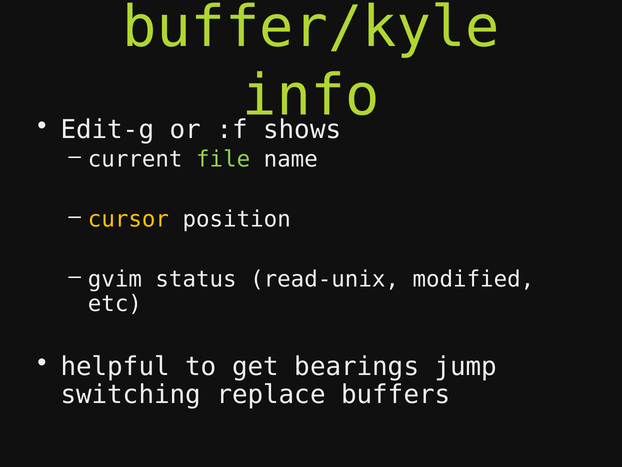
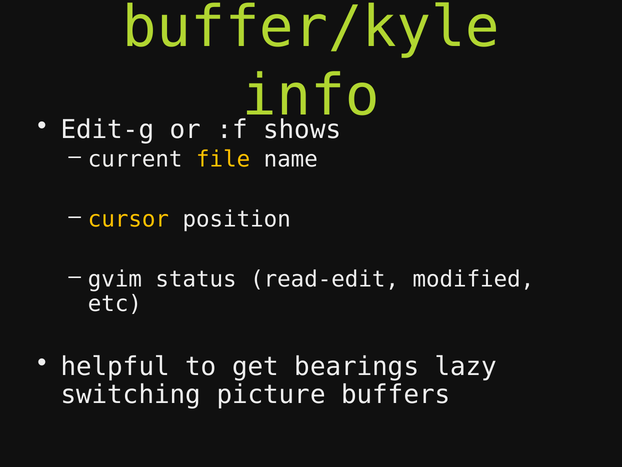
file colour: light green -> yellow
read-unix: read-unix -> read-edit
jump: jump -> lazy
replace: replace -> picture
